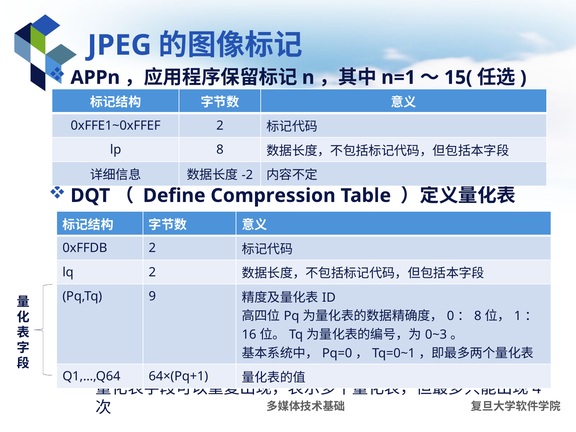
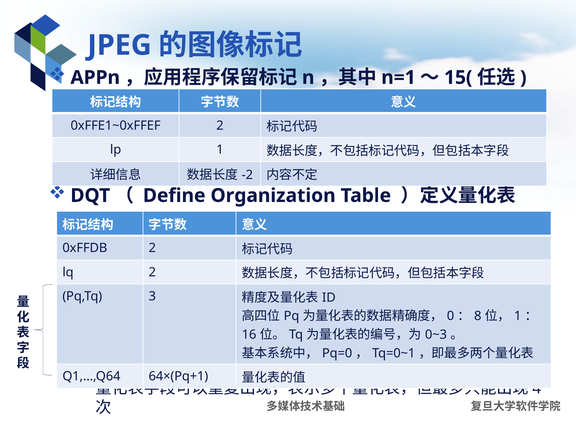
lp 8: 8 -> 1
Compression: Compression -> Organization
9: 9 -> 3
